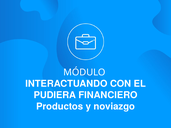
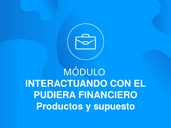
noviazgo: noviazgo -> supuesto
